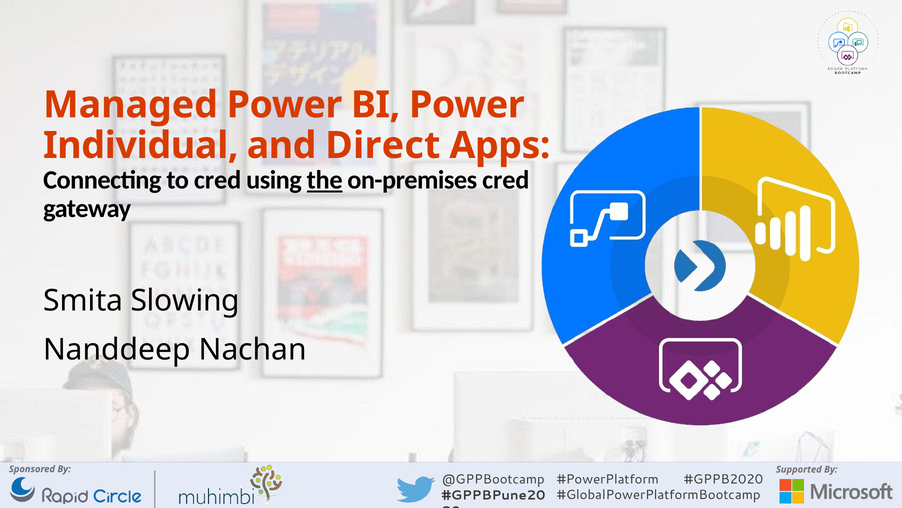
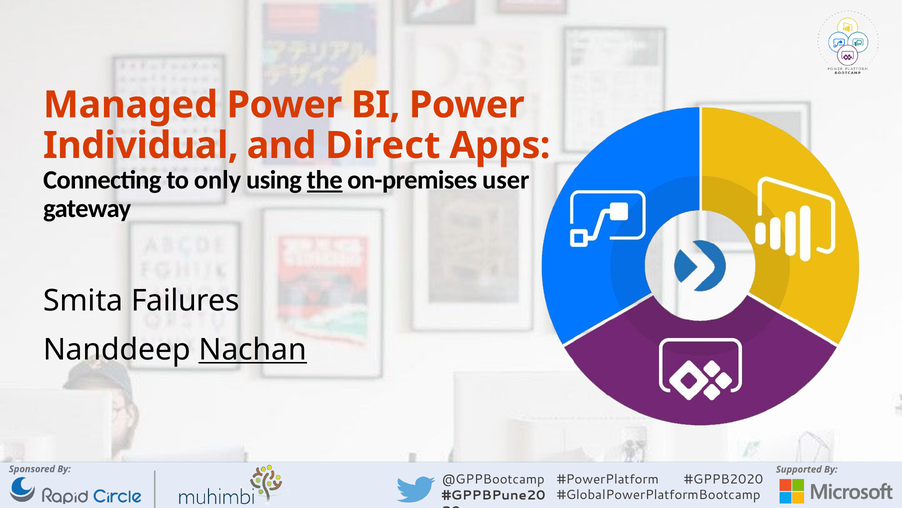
to cred: cred -> only
on-premises cred: cred -> user
Slowing: Slowing -> Failures
Nachan underline: none -> present
